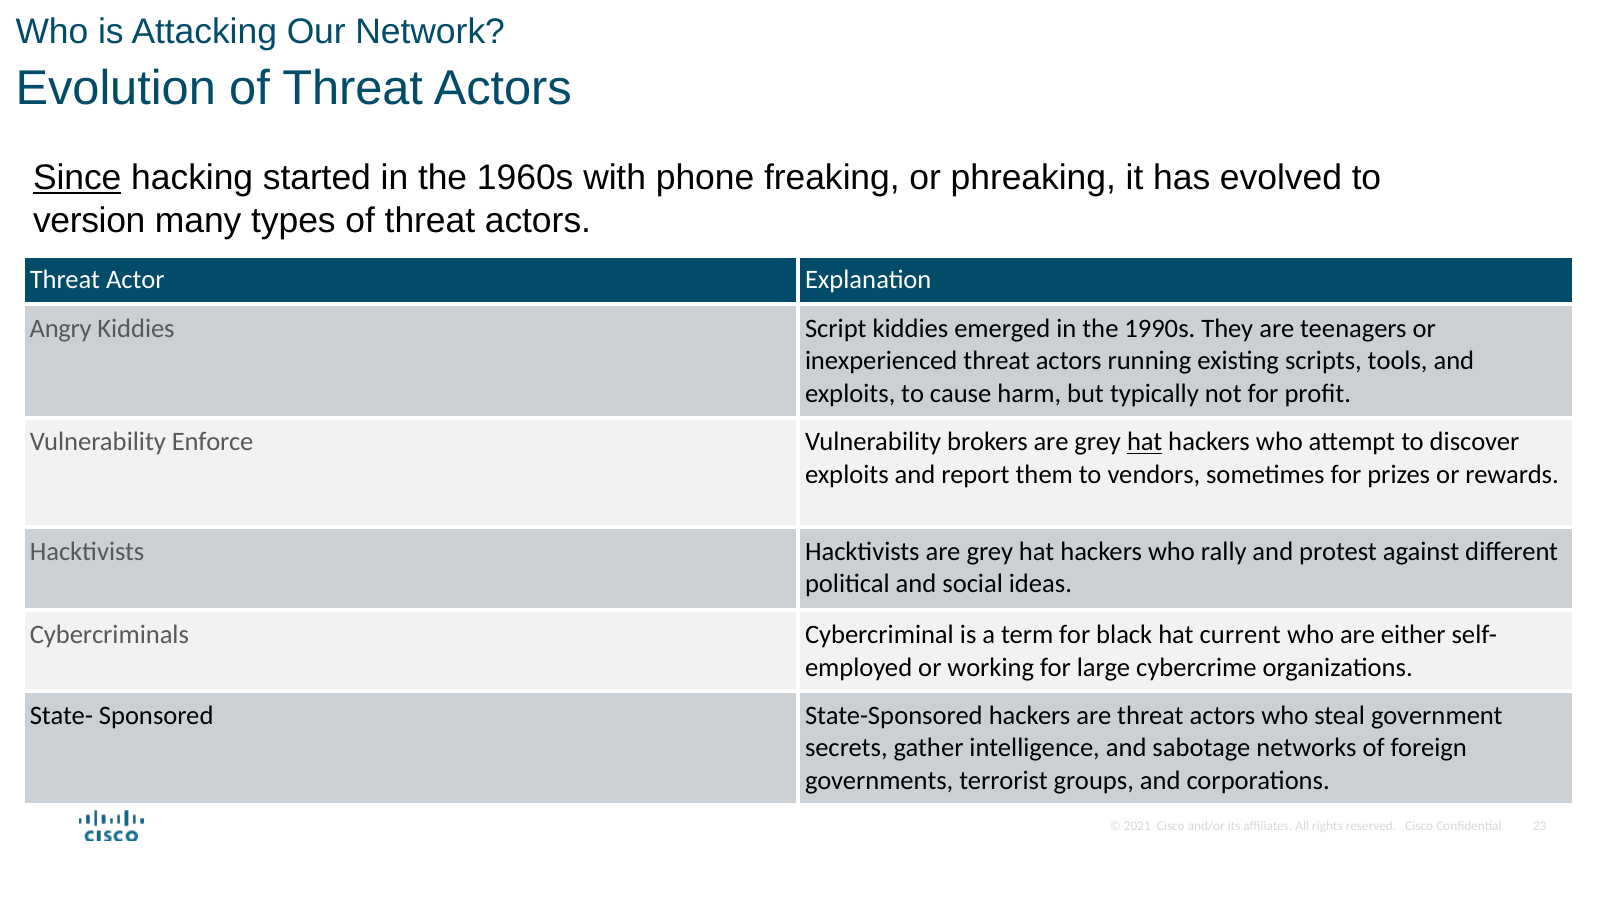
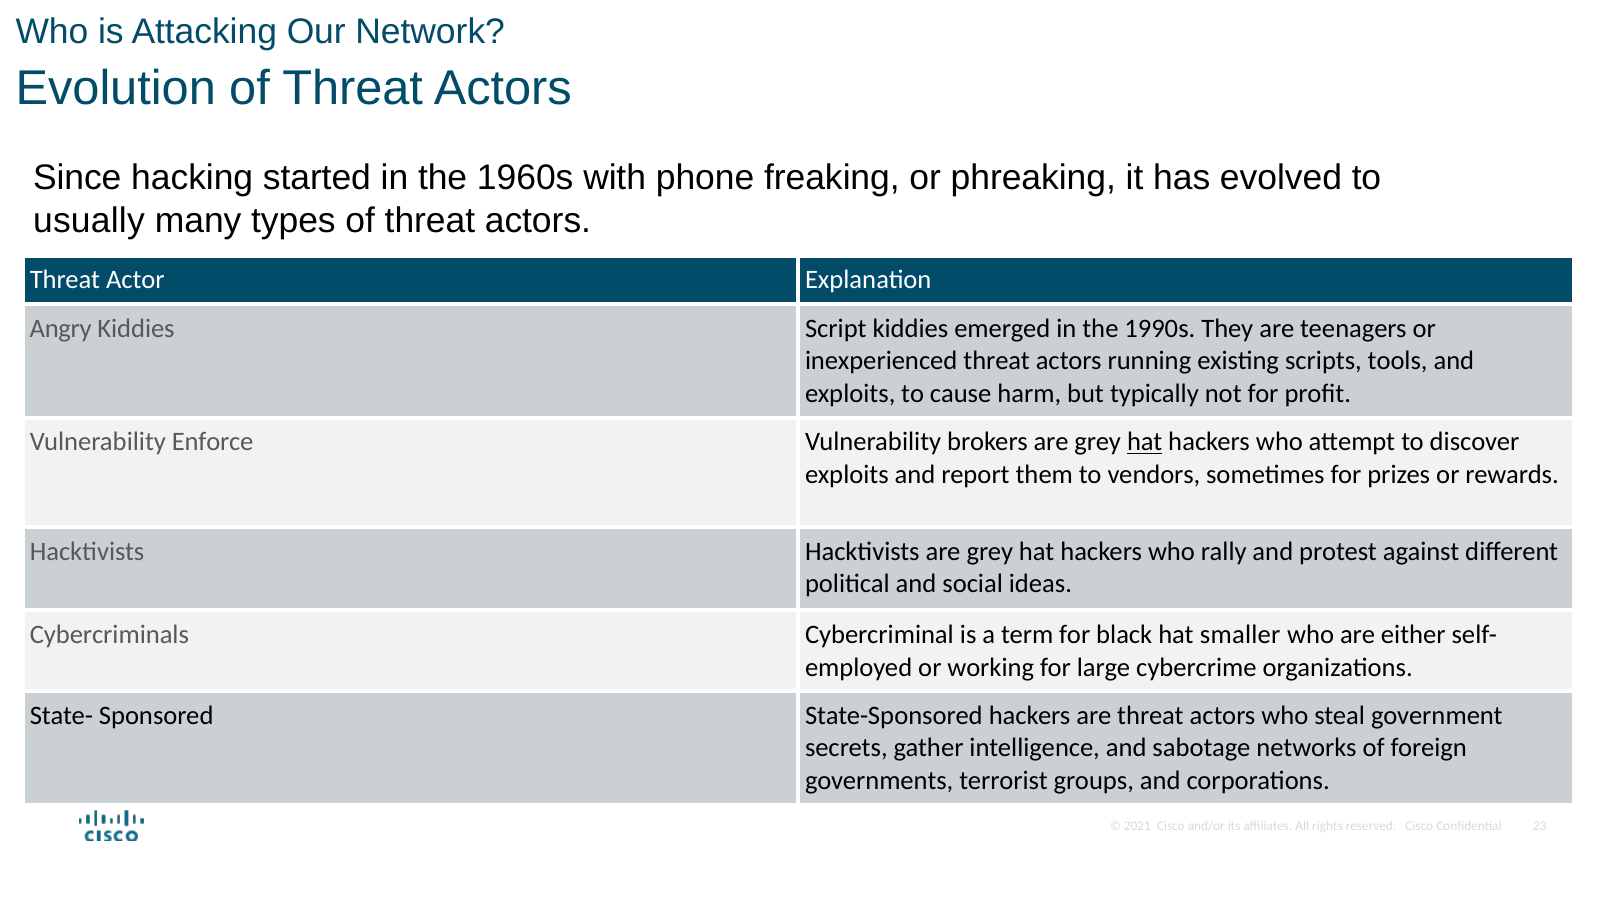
Since underline: present -> none
version: version -> usually
current: current -> smaller
